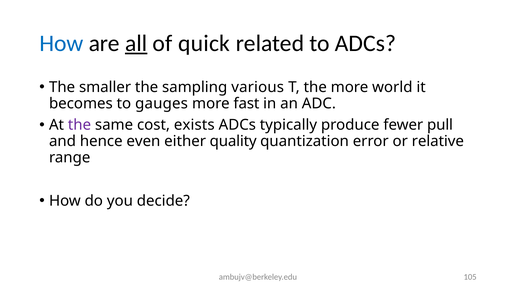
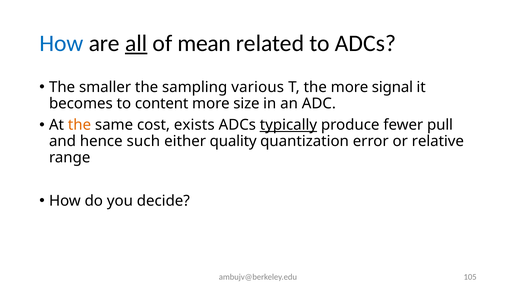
quick: quick -> mean
world: world -> signal
gauges: gauges -> content
fast: fast -> size
the at (79, 125) colour: purple -> orange
typically underline: none -> present
even: even -> such
